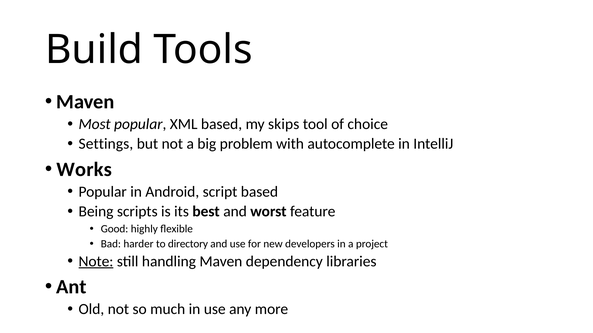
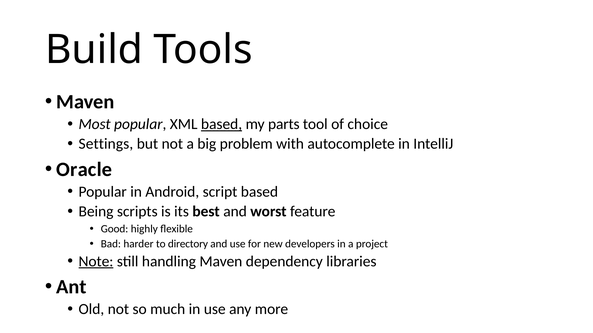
based at (222, 124) underline: none -> present
skips: skips -> parts
Works: Works -> Oracle
